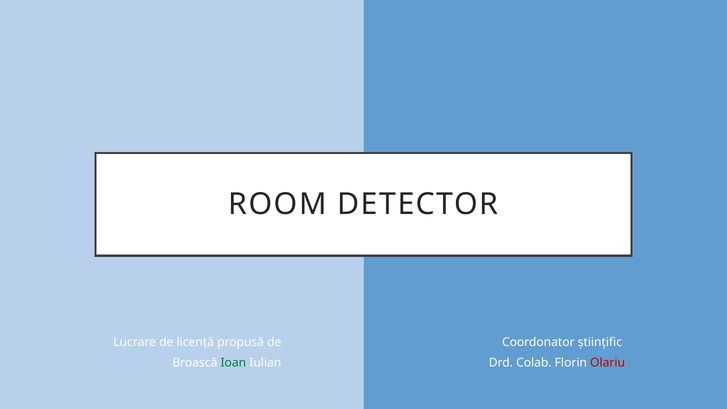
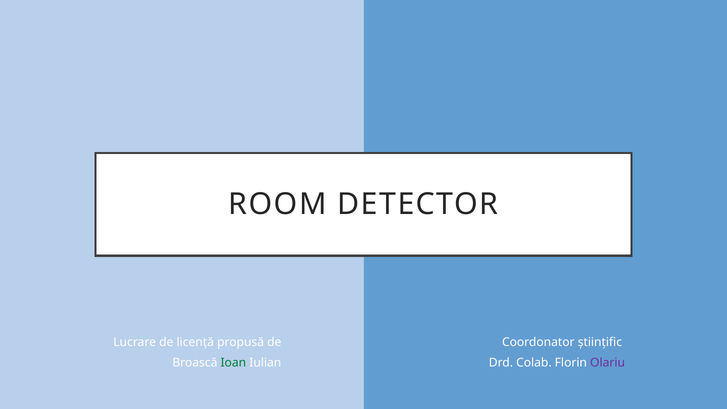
Olariu colour: red -> purple
